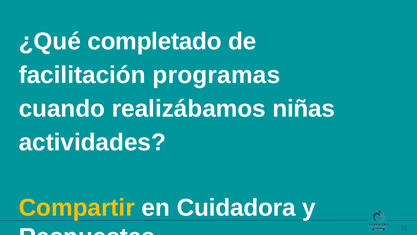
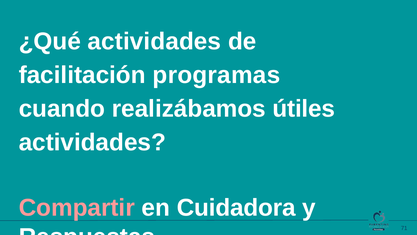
¿Qué completado: completado -> actividades
niñas: niñas -> útiles
Compartir colour: yellow -> pink
